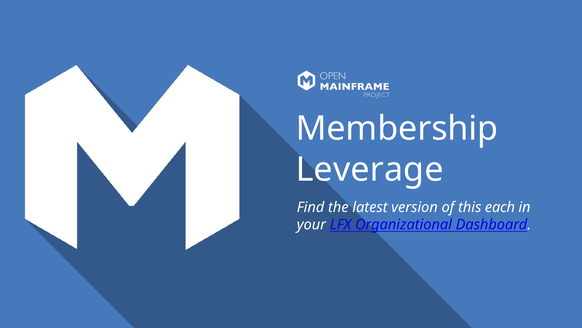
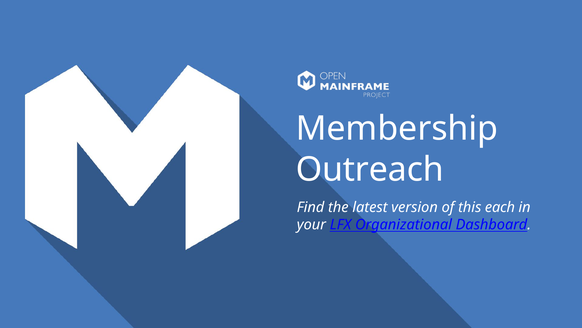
Leverage: Leverage -> Outreach
